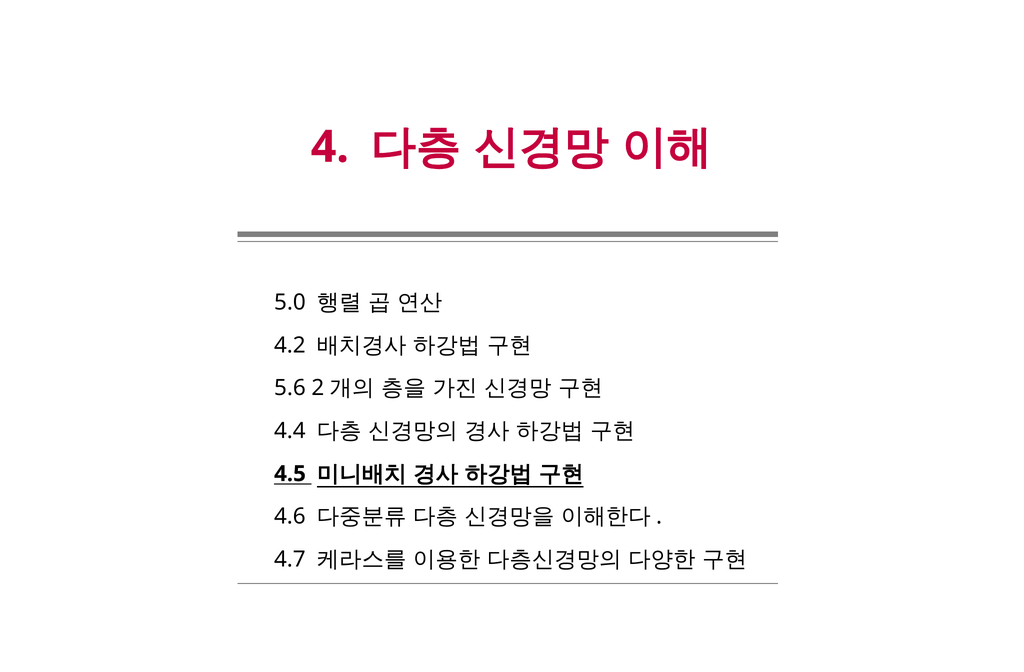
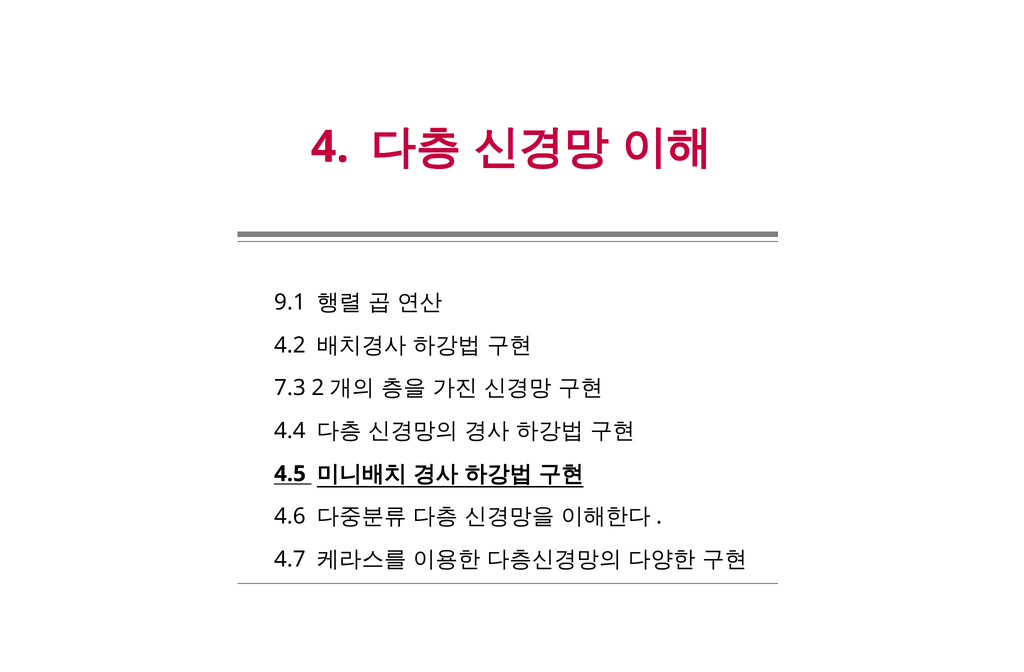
5.0: 5.0 -> 9.1
5.6: 5.6 -> 7.3
